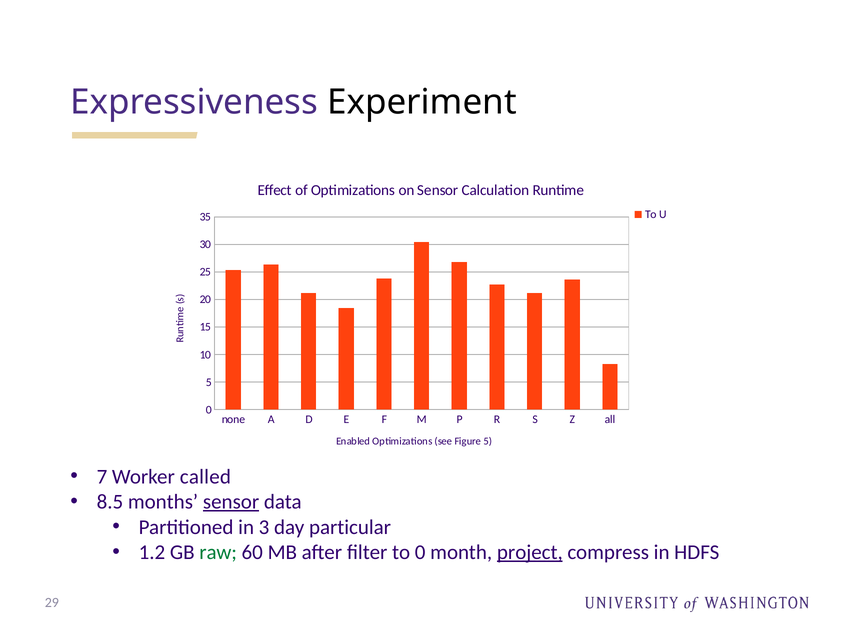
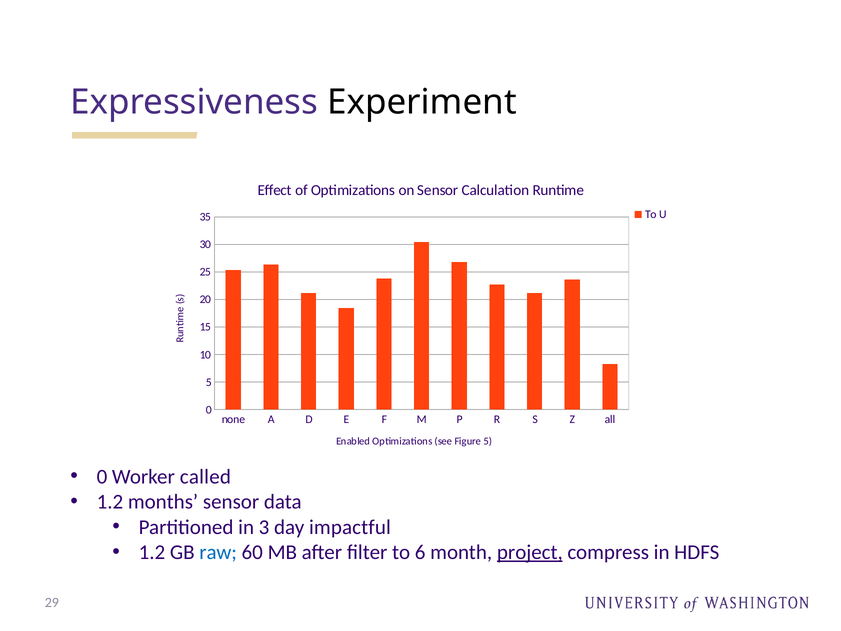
7 at (102, 476): 7 -> 0
8.5 at (110, 502): 8.5 -> 1.2
sensor at (231, 502) underline: present -> none
particular: particular -> impactful
raw colour: green -> blue
to 0: 0 -> 6
